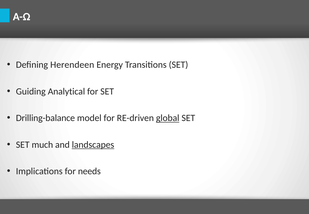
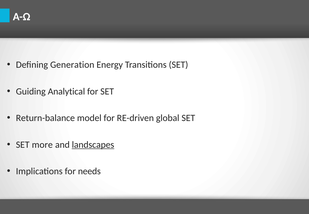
Herendeen: Herendeen -> Generation
Drilling-balance: Drilling-balance -> Return-balance
global underline: present -> none
much: much -> more
